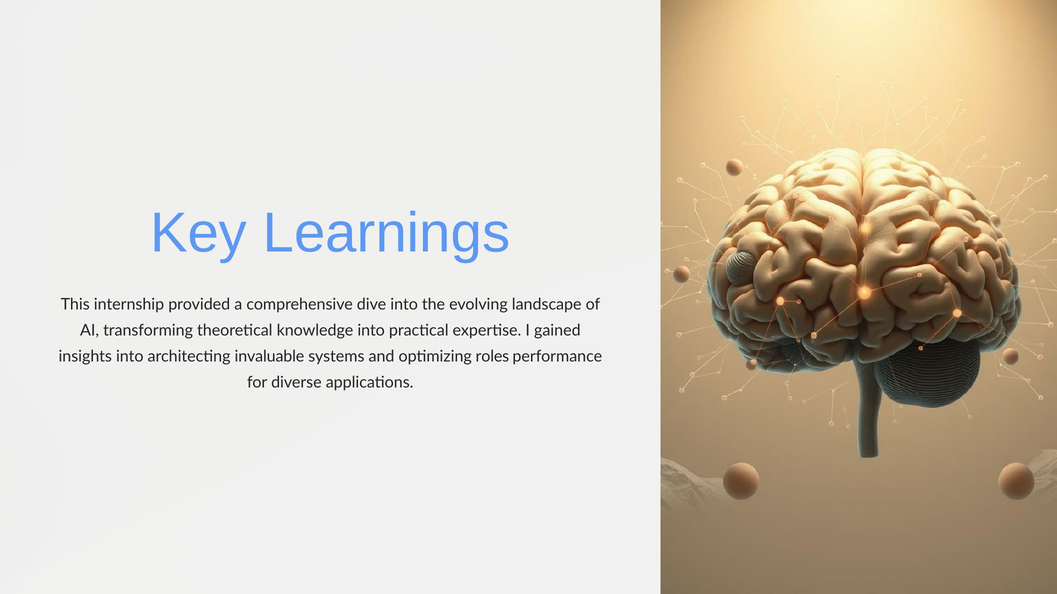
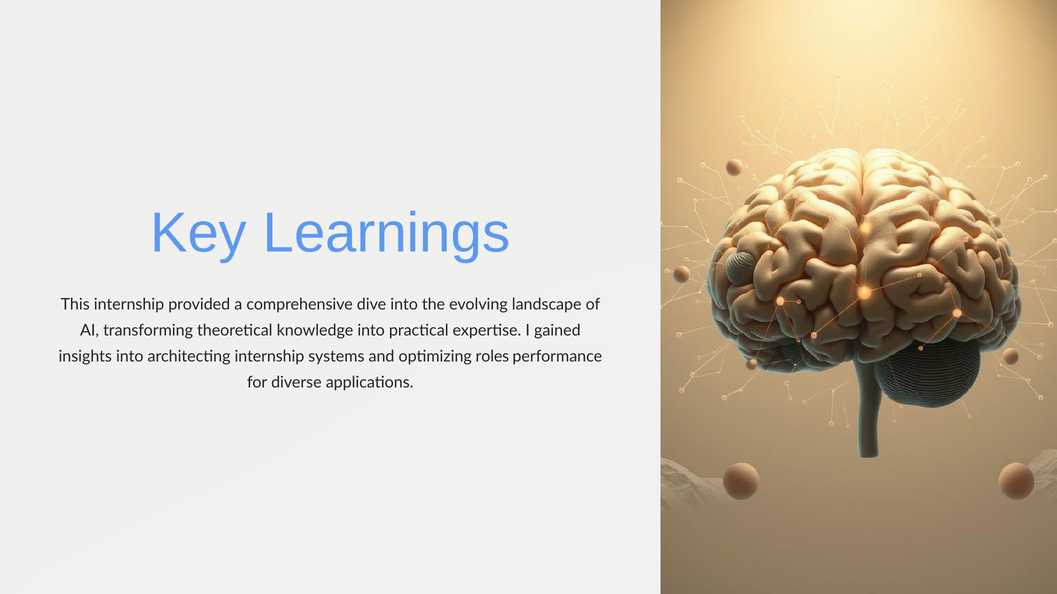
architecting invaluable: invaluable -> internship
